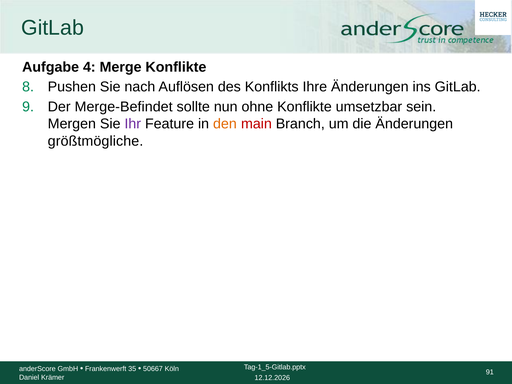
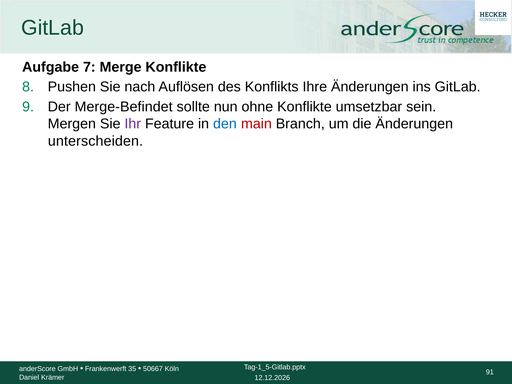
4: 4 -> 7
den colour: orange -> blue
größtmögliche: größtmögliche -> unterscheiden
